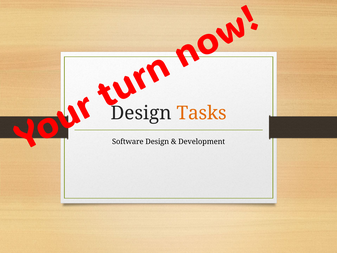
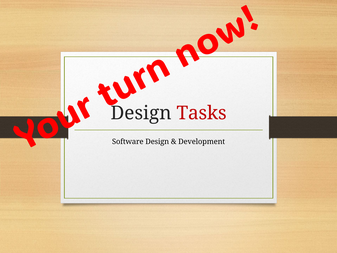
Tasks colour: orange -> red
